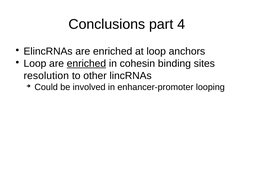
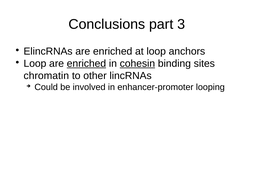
4: 4 -> 3
cohesin underline: none -> present
resolution: resolution -> chromatin
